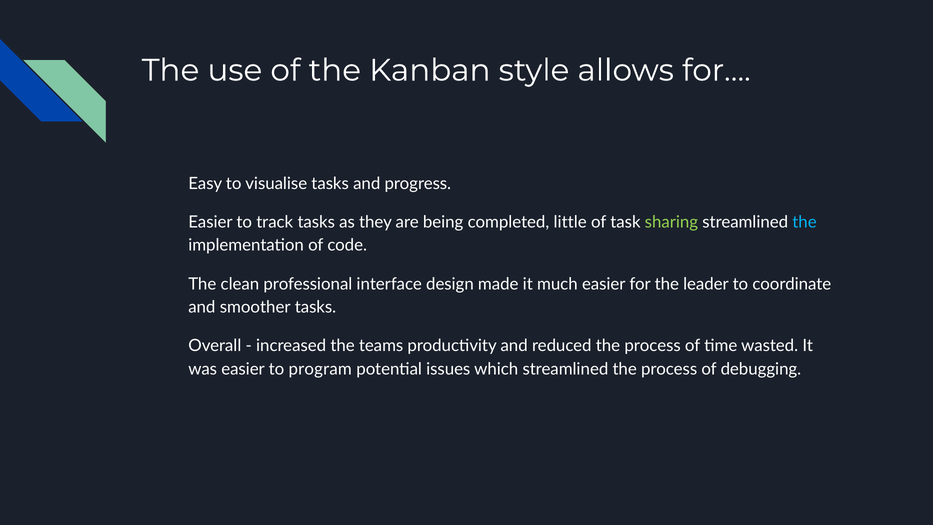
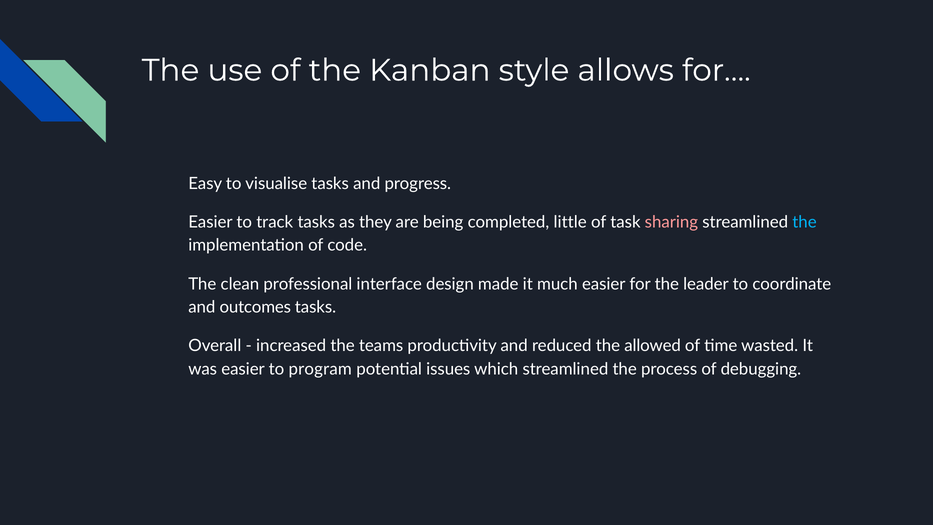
sharing colour: light green -> pink
smoother: smoother -> outcomes
reduced the process: process -> allowed
